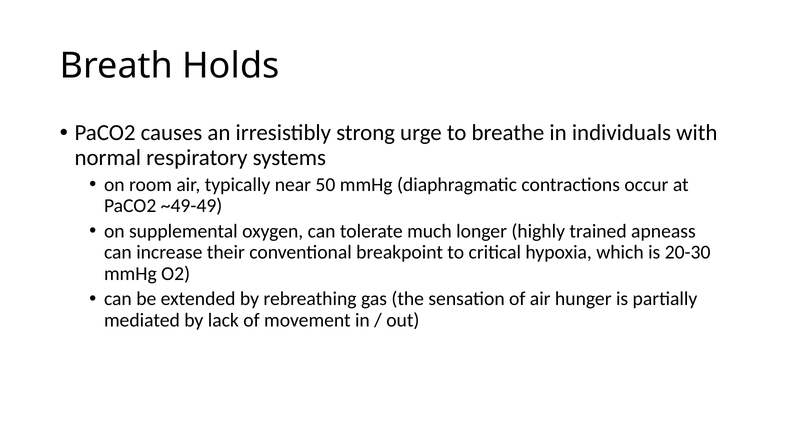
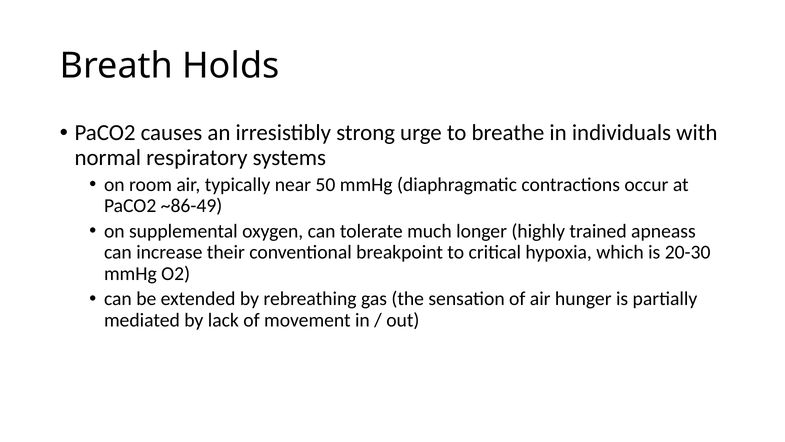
~49-49: ~49-49 -> ~86-49
